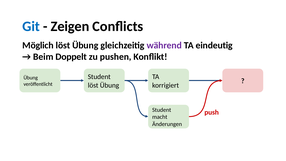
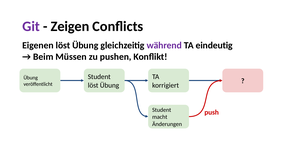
Git colour: blue -> purple
Möglich: Möglich -> Eigenen
Doppelt: Doppelt -> Müssen
